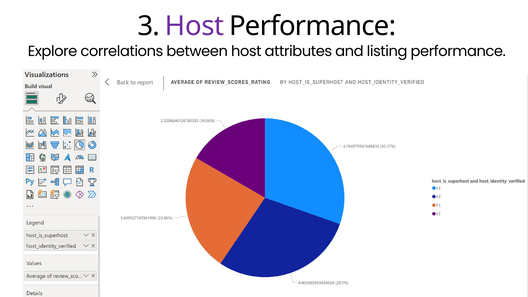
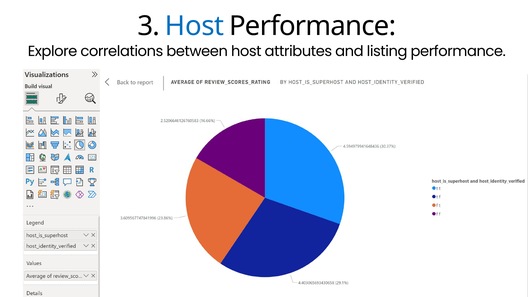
Host at (195, 26) colour: purple -> blue
